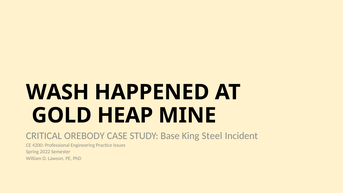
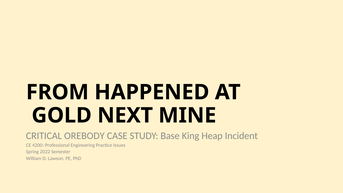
WASH: WASH -> FROM
HEAP: HEAP -> NEXT
Steel: Steel -> Heap
